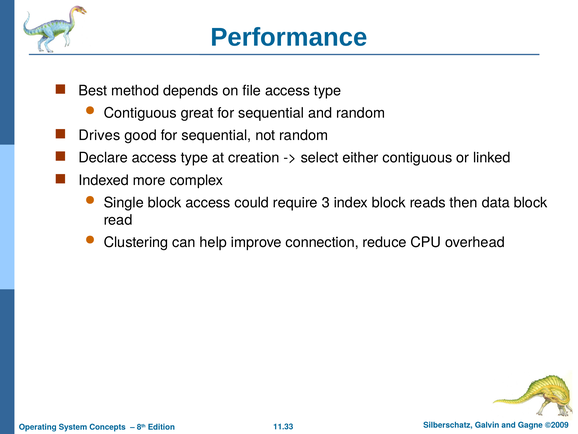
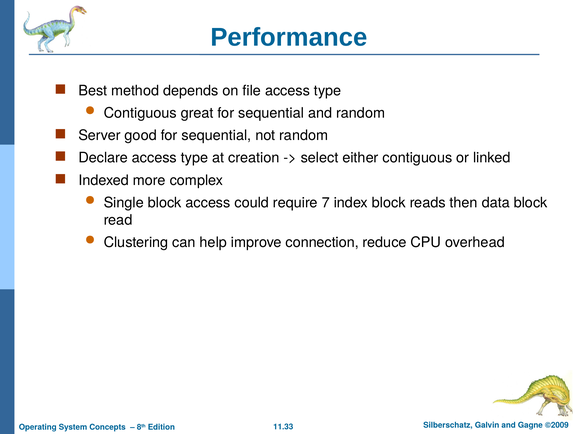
Drives: Drives -> Server
3: 3 -> 7
